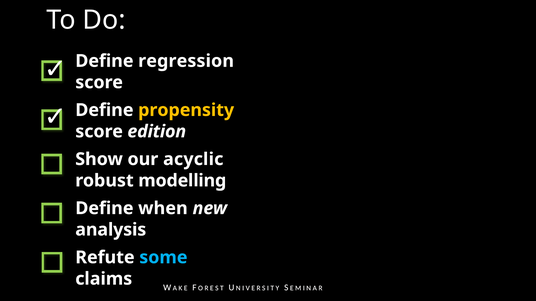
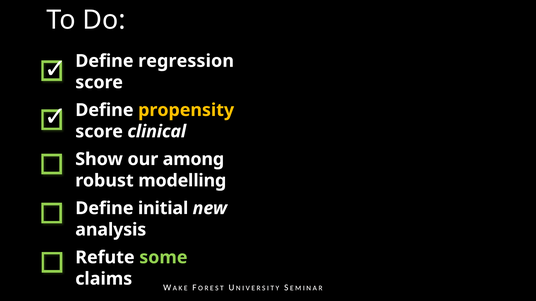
edition: edition -> clinical
acyclic: acyclic -> among
when: when -> initial
some colour: light blue -> light green
